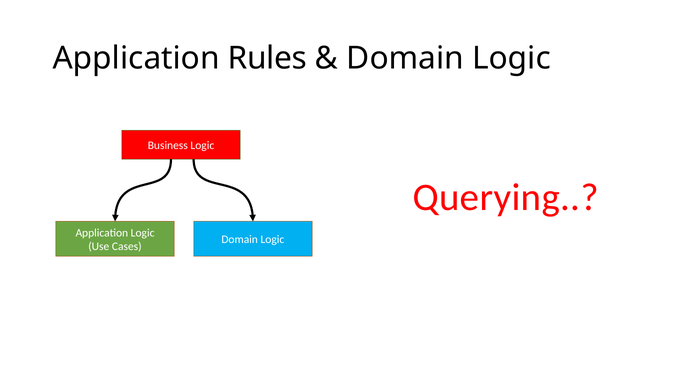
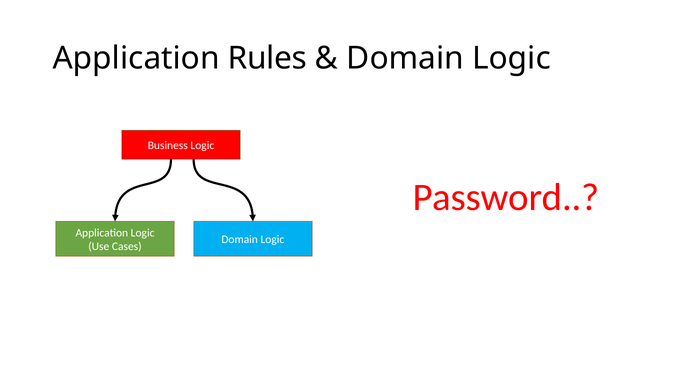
Querying: Querying -> Password
